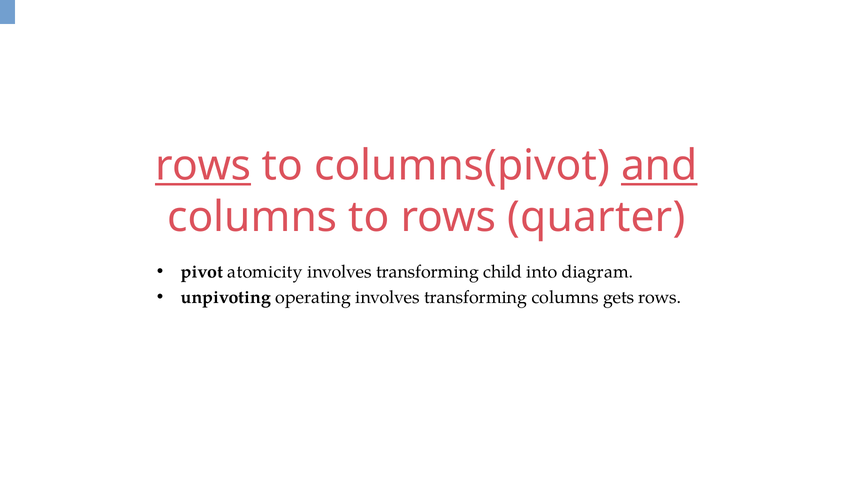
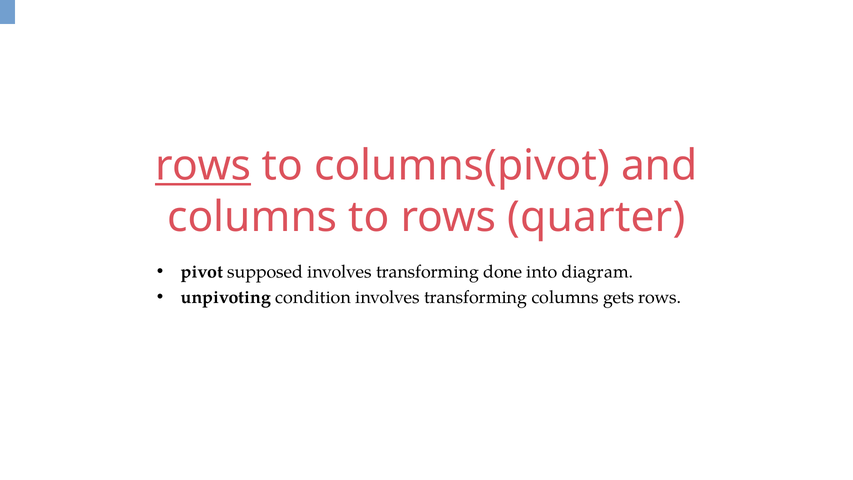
and underline: present -> none
atomicity: atomicity -> supposed
child: child -> done
operating: operating -> condition
